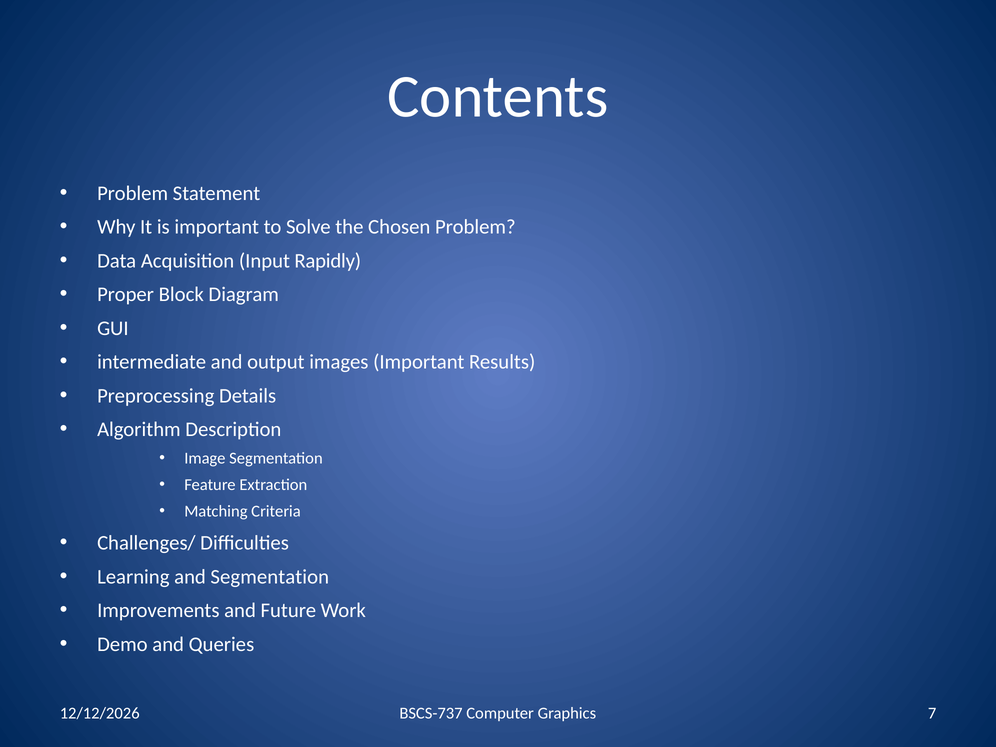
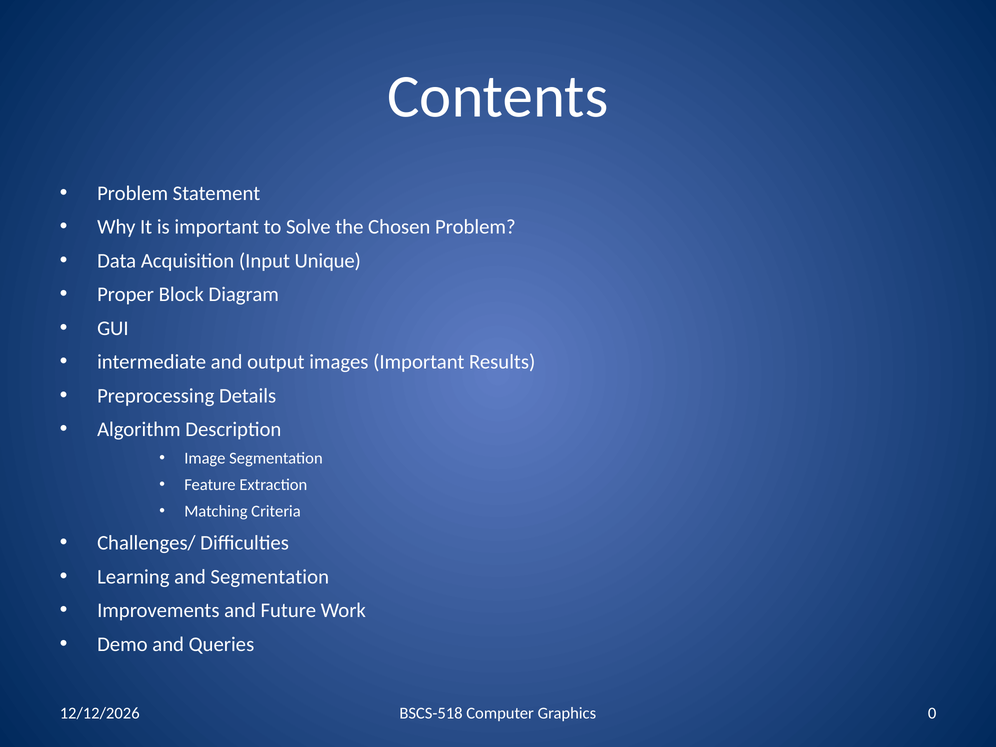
Rapidly: Rapidly -> Unique
BSCS-737: BSCS-737 -> BSCS-518
7: 7 -> 0
